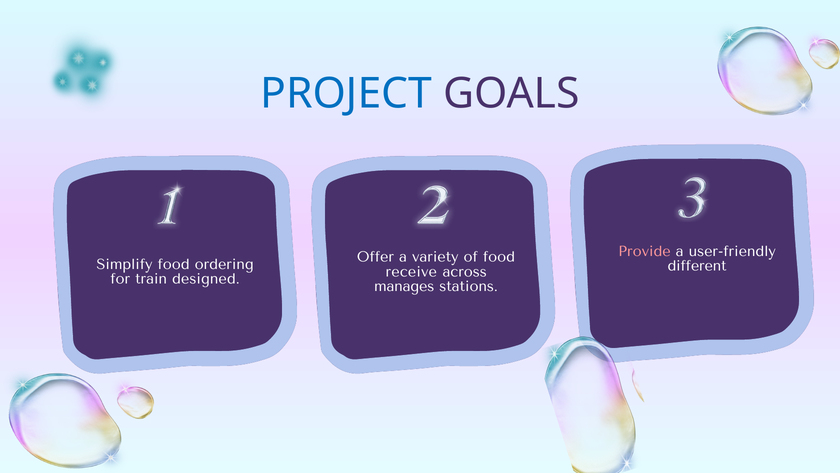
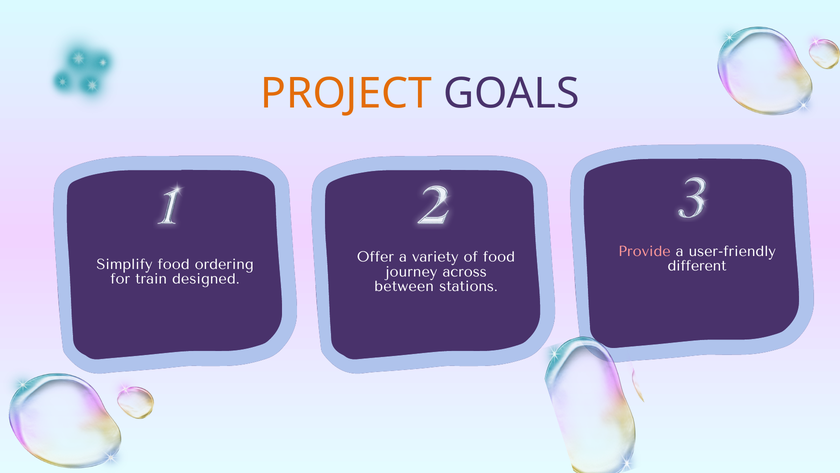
PROJECT colour: blue -> orange
receive: receive -> journey
manages: manages -> between
